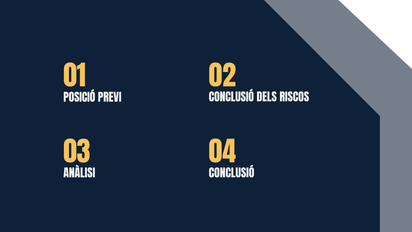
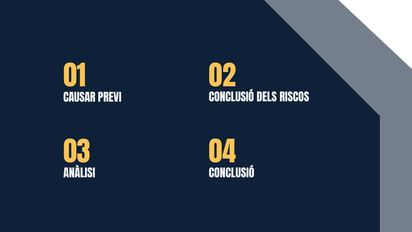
POSICIÓ: POSICIÓ -> CAUSAR
